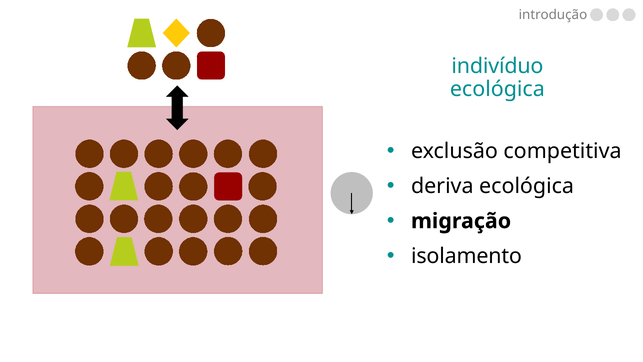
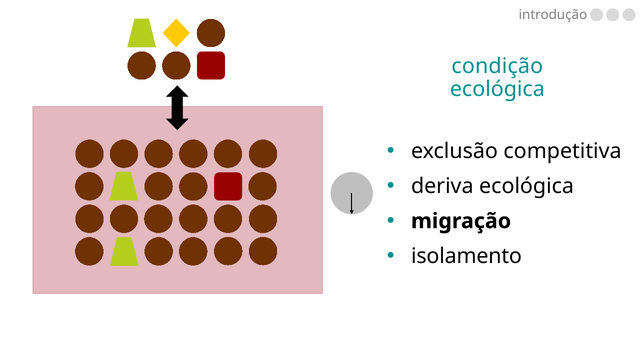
indivíduo: indivíduo -> condição
